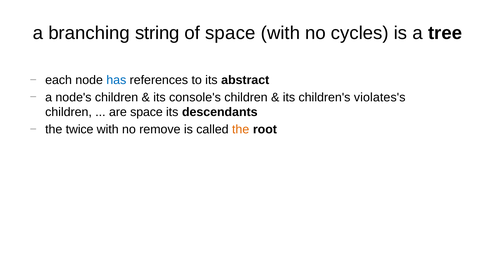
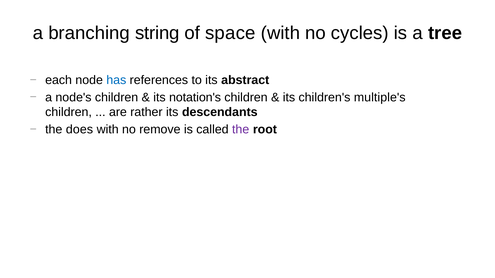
console's: console's -> notation's
violates's: violates's -> multiple's
are space: space -> rather
twice: twice -> does
the at (241, 130) colour: orange -> purple
